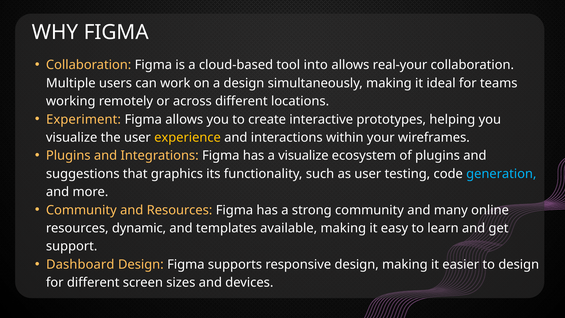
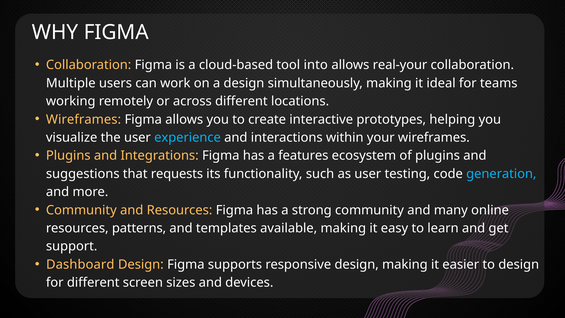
Experiment at (84, 119): Experiment -> Wireframes
experience colour: yellow -> light blue
a visualize: visualize -> features
graphics: graphics -> requests
dynamic: dynamic -> patterns
